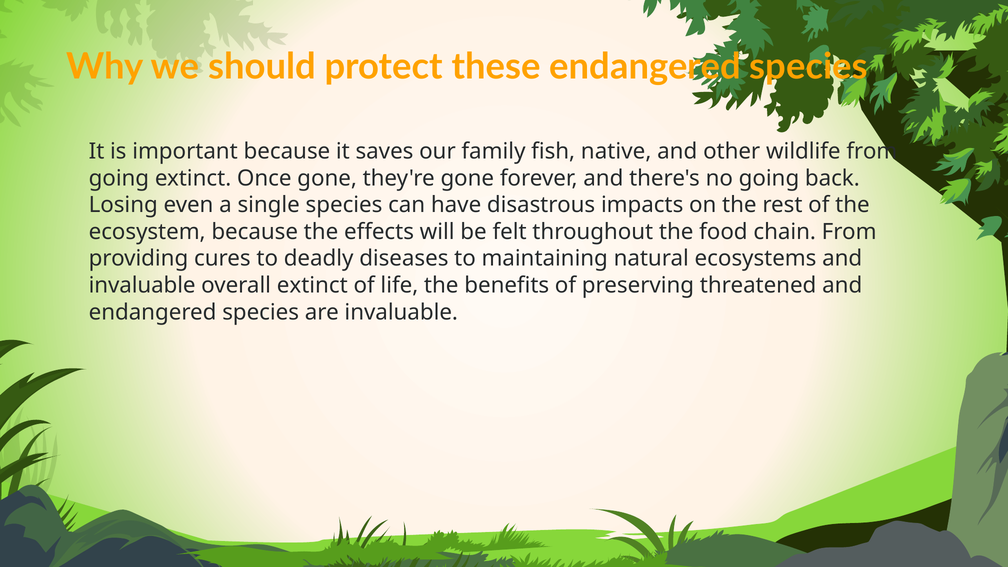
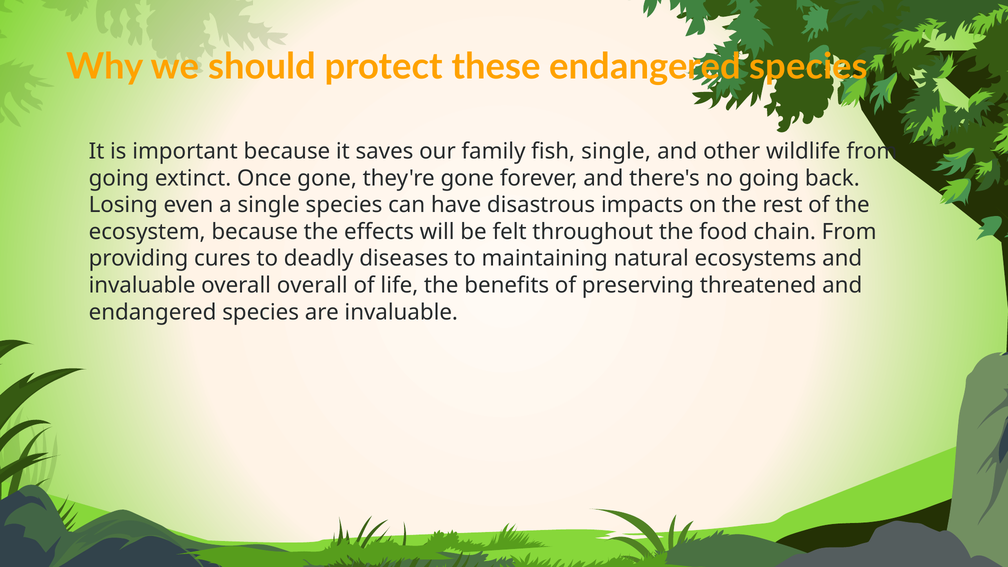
fish native: native -> single
overall extinct: extinct -> overall
